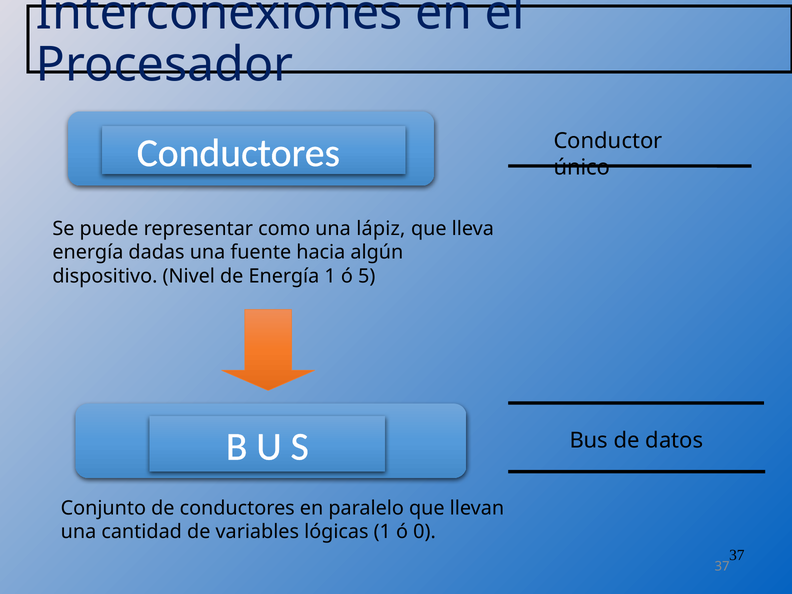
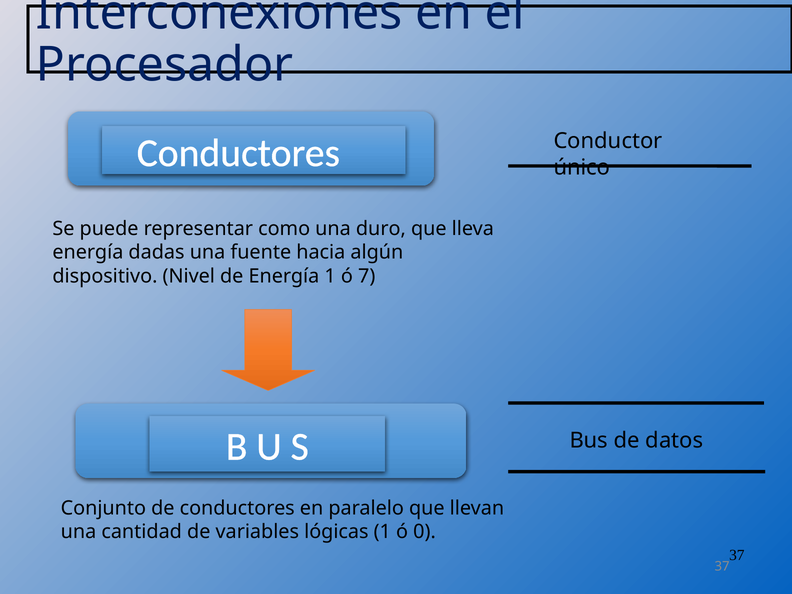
lápiz: lápiz -> duro
5: 5 -> 7
